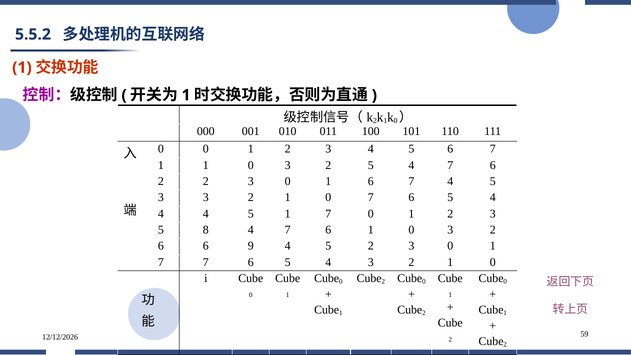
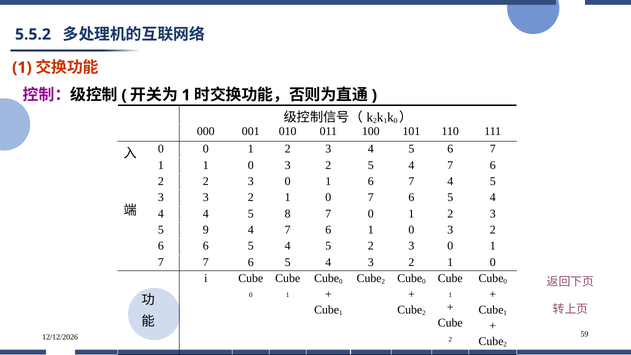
5 1: 1 -> 8
8: 8 -> 9
6 6 9: 9 -> 5
